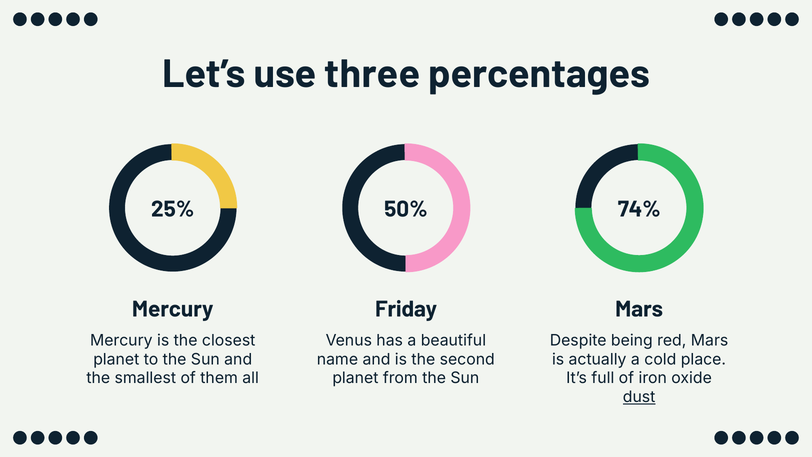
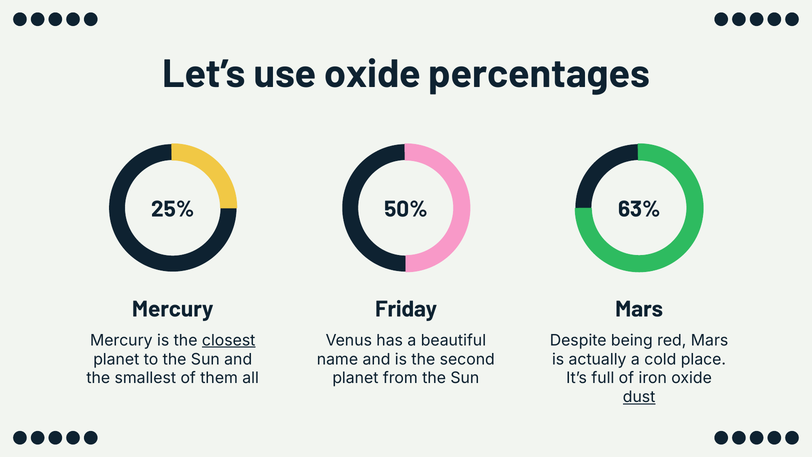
use three: three -> oxide
74%: 74% -> 63%
closest underline: none -> present
